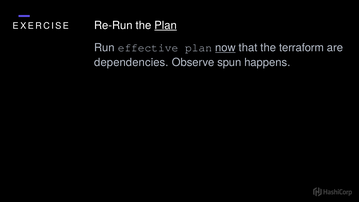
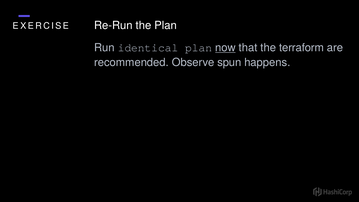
Plan at (166, 25) underline: present -> none
effective: effective -> identical
dependencies: dependencies -> recommended
